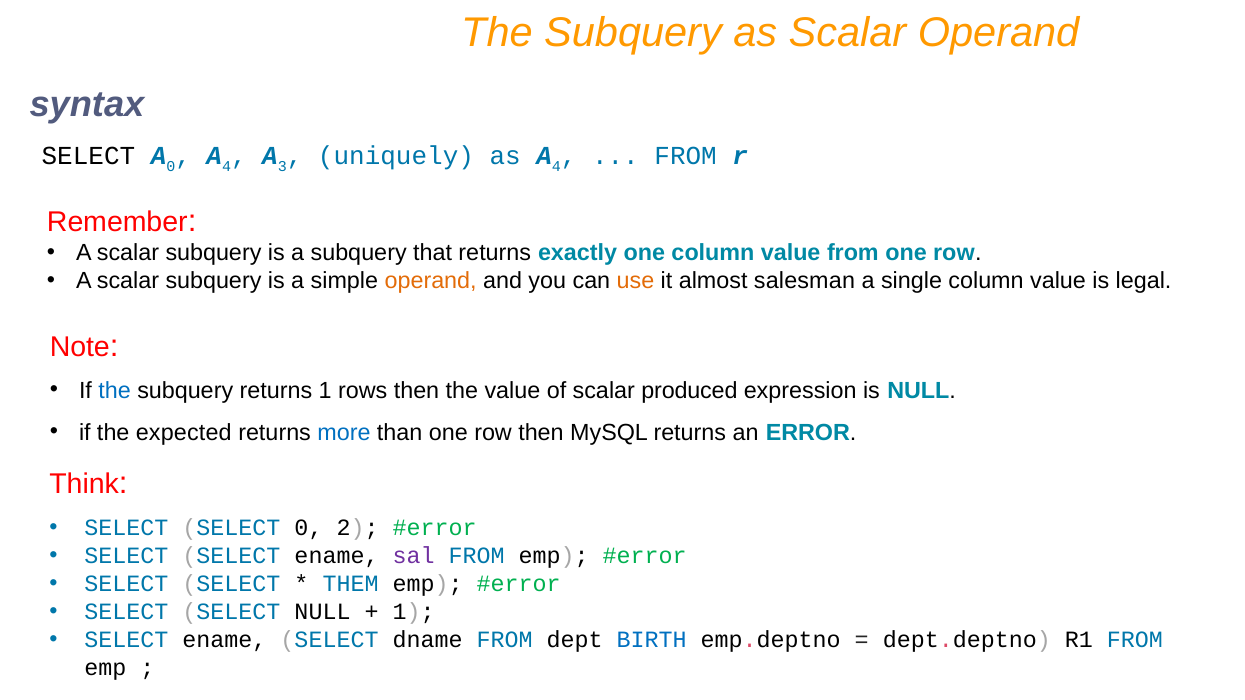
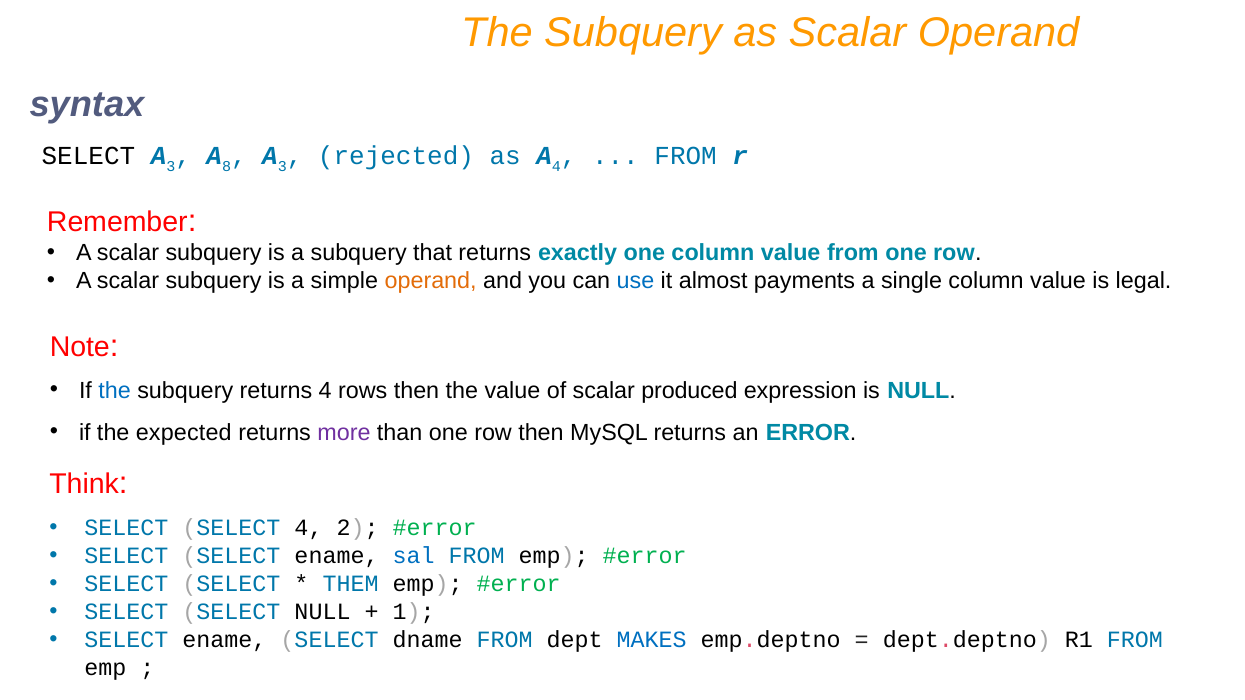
0 at (171, 166): 0 -> 3
4 at (227, 166): 4 -> 8
uniquely: uniquely -> rejected
use colour: orange -> blue
salesman: salesman -> payments
returns 1: 1 -> 4
more colour: blue -> purple
SELECT 0: 0 -> 4
sal colour: purple -> blue
BIRTH: BIRTH -> MAKES
